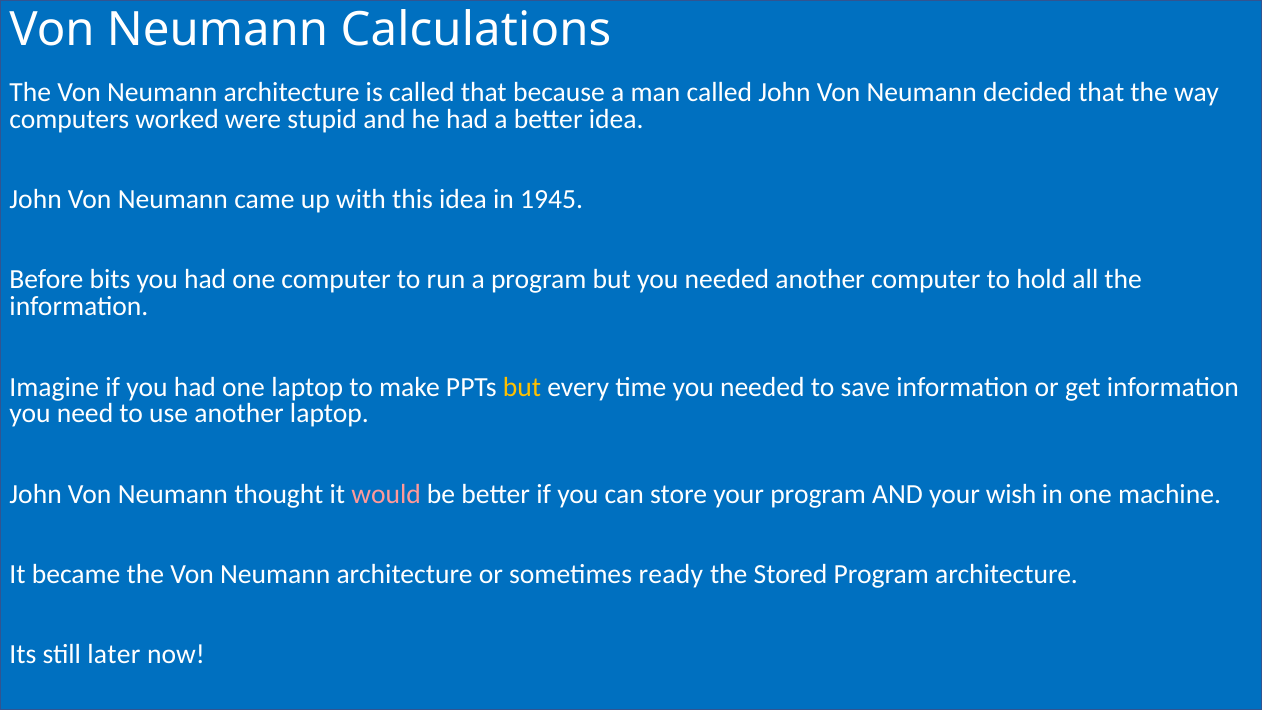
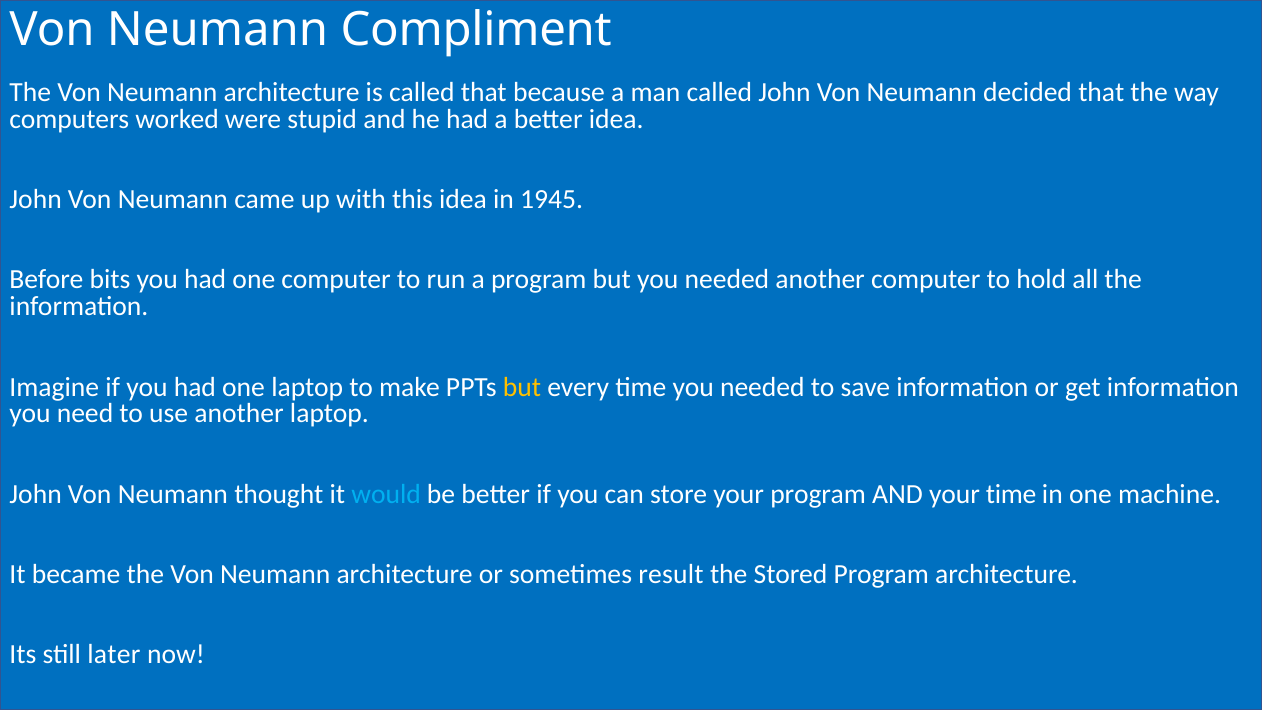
Calculations: Calculations -> Compliment
would colour: pink -> light blue
your wish: wish -> time
ready: ready -> result
